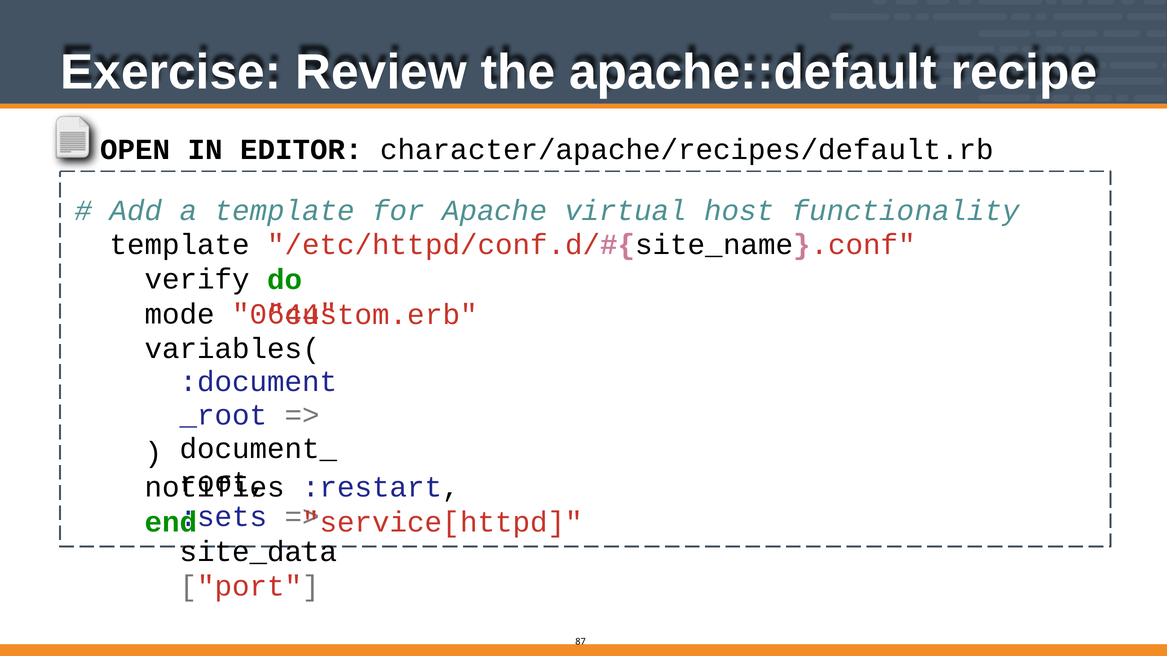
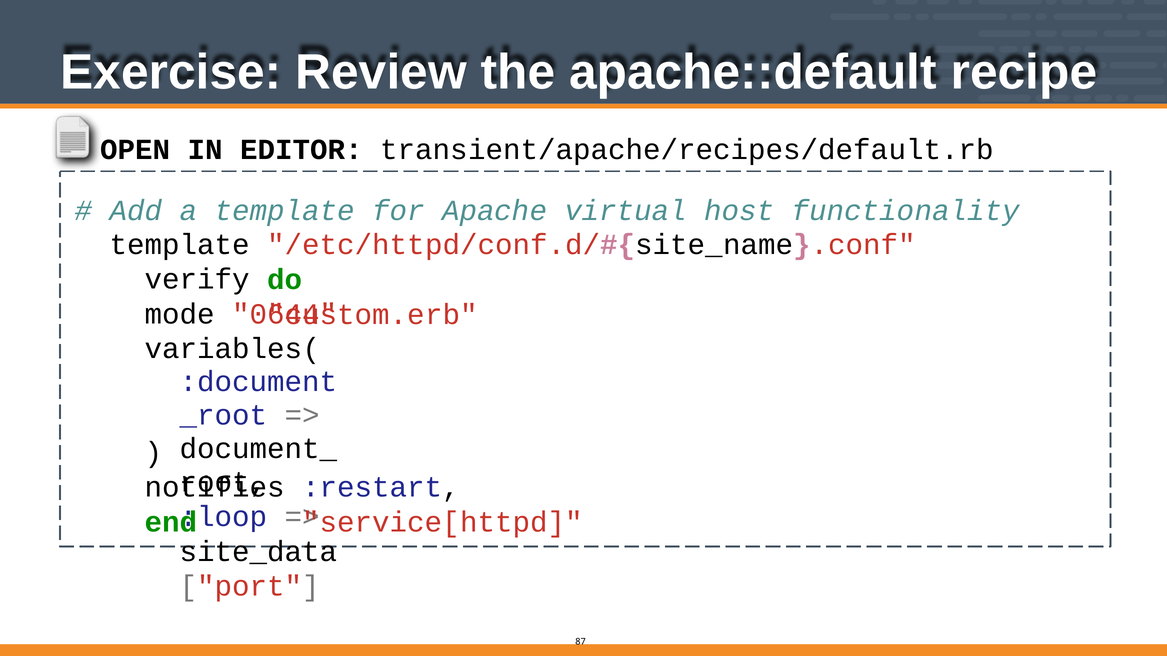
character/apache/recipes/default.rb: character/apache/recipes/default.rb -> transient/apache/recipes/default.rb
:sets: :sets -> :loop
